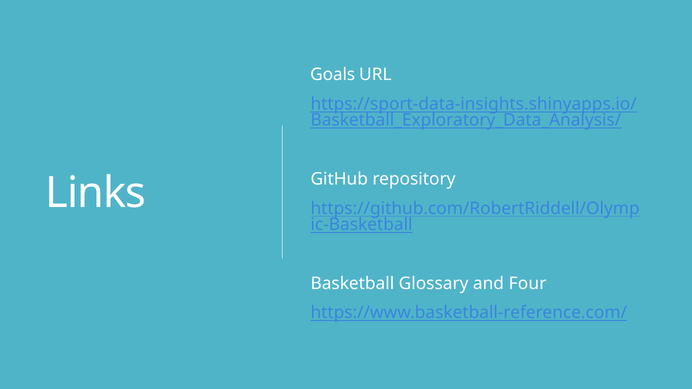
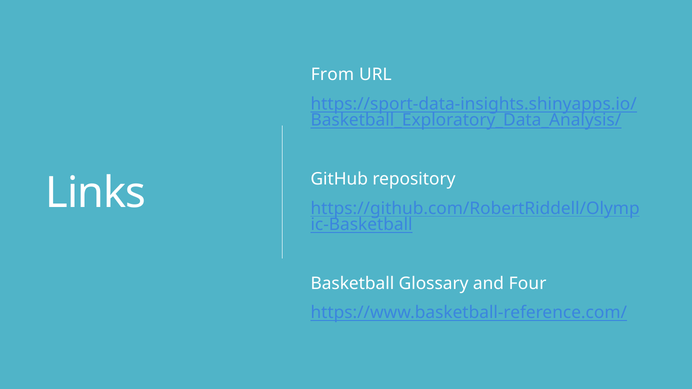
Goals: Goals -> From
